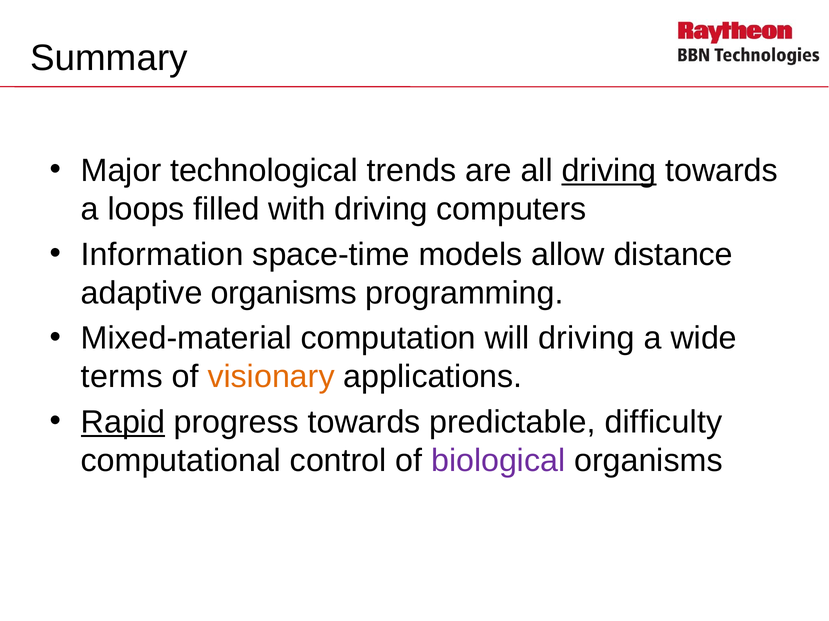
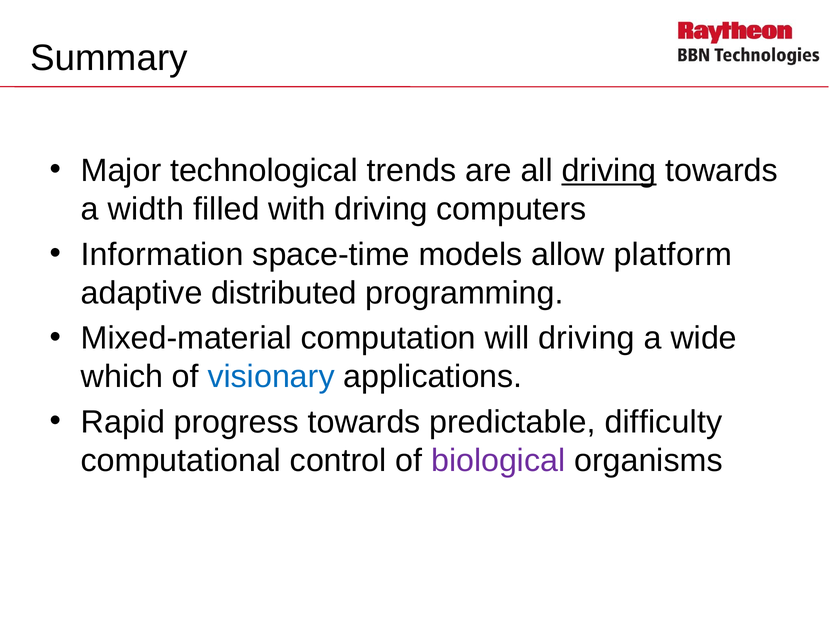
loops: loops -> width
distance: distance -> platform
adaptive organisms: organisms -> distributed
terms: terms -> which
visionary colour: orange -> blue
Rapid underline: present -> none
